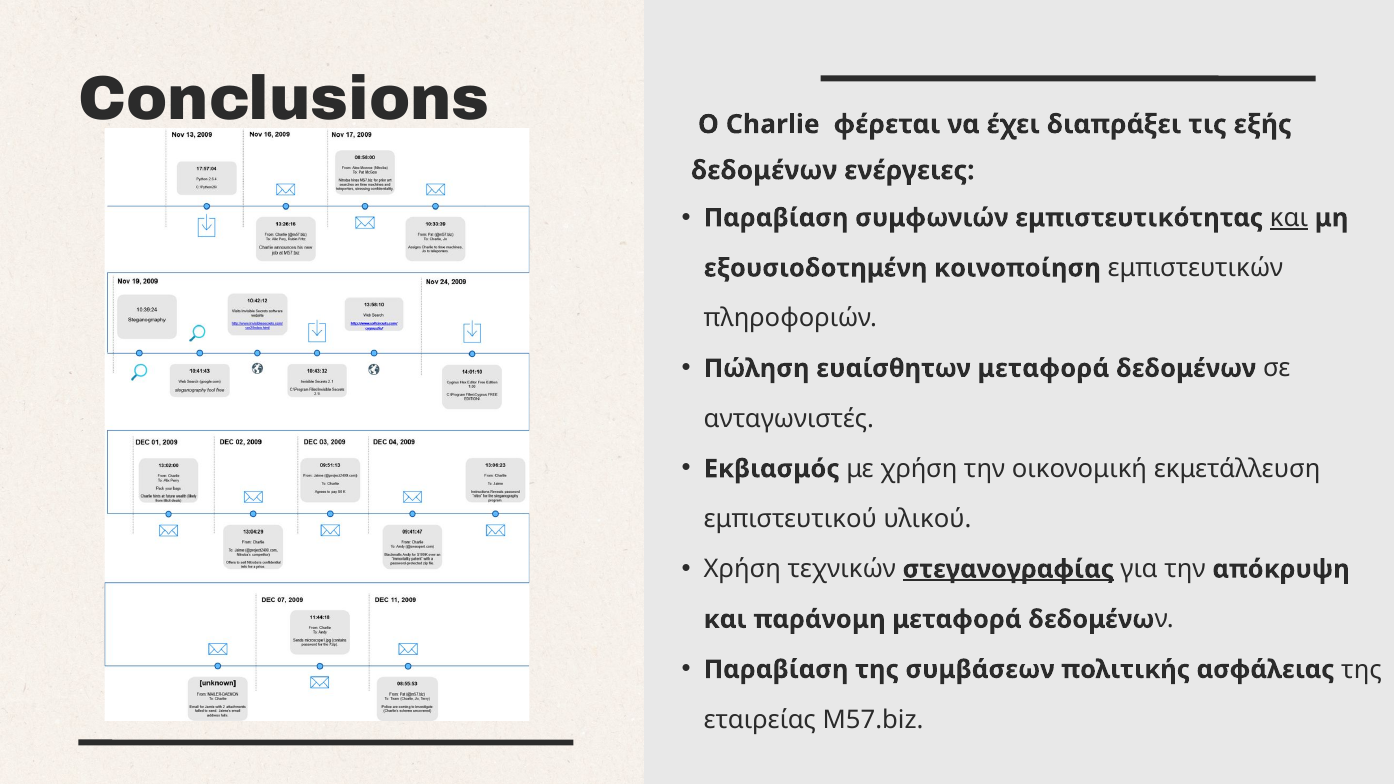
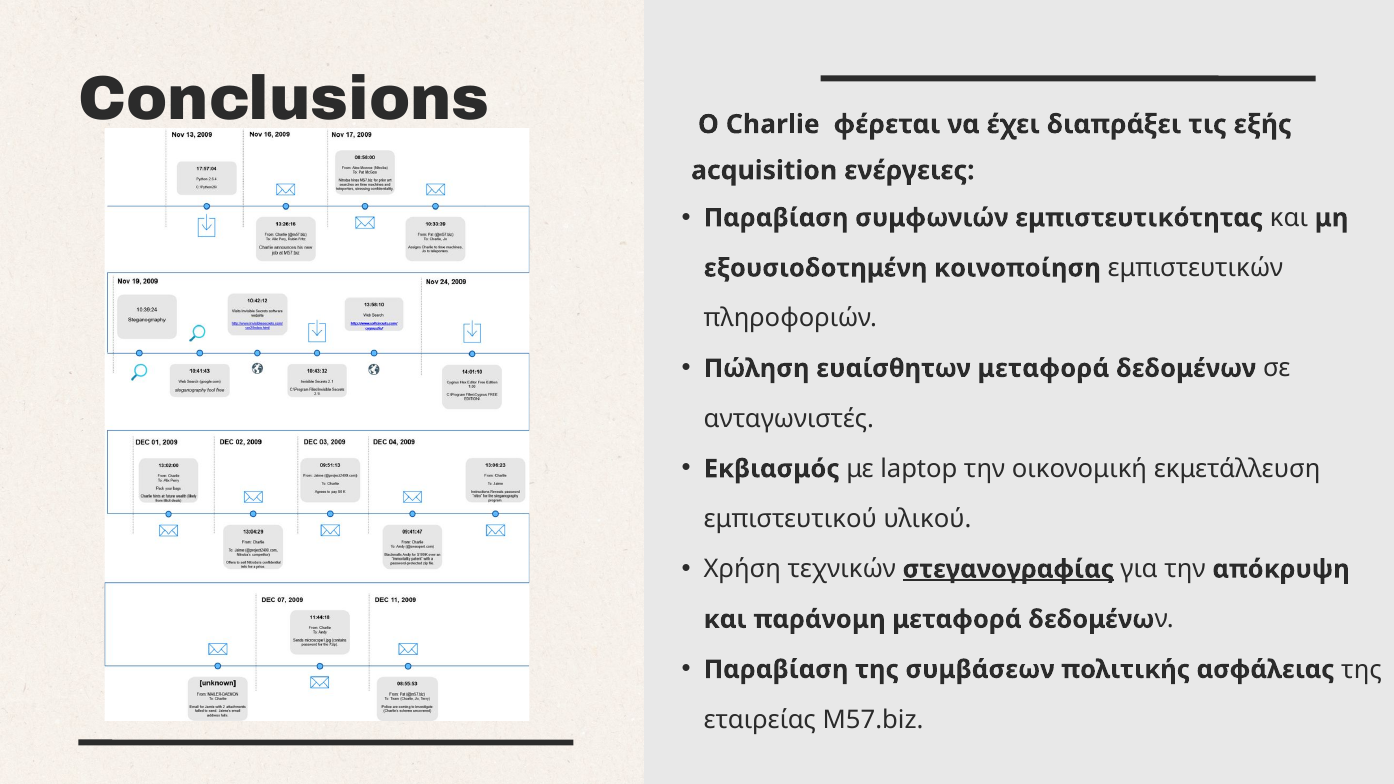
δεδομένων at (764, 171): δεδομένων -> acquisition
και at (1289, 218) underline: present -> none
με χρήση: χρήση -> laptop
